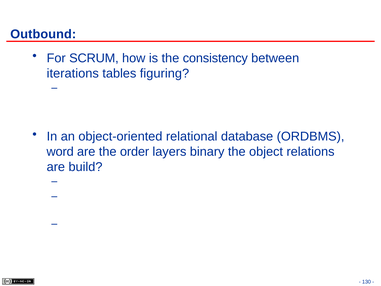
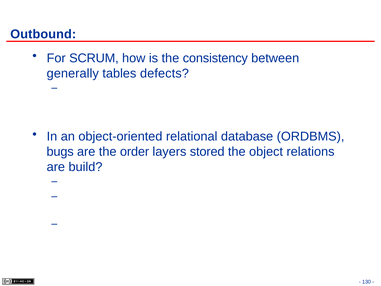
iterations: iterations -> generally
figuring: figuring -> defects
word: word -> bugs
binary: binary -> stored
